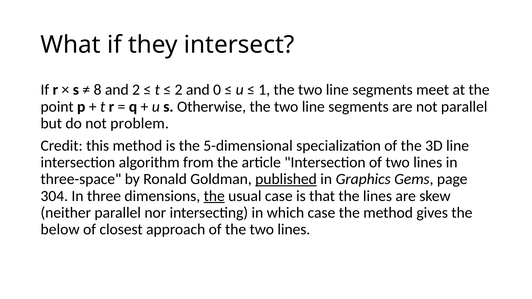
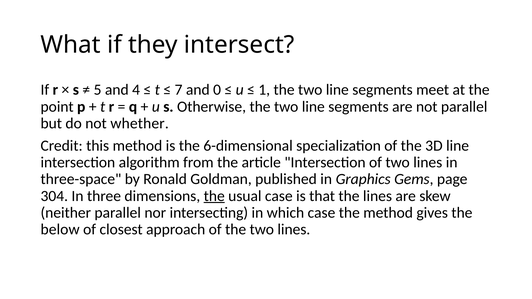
8: 8 -> 5
and 2: 2 -> 4
2 at (179, 90): 2 -> 7
problem: problem -> whether
5-dimensional: 5-dimensional -> 6-dimensional
published underline: present -> none
